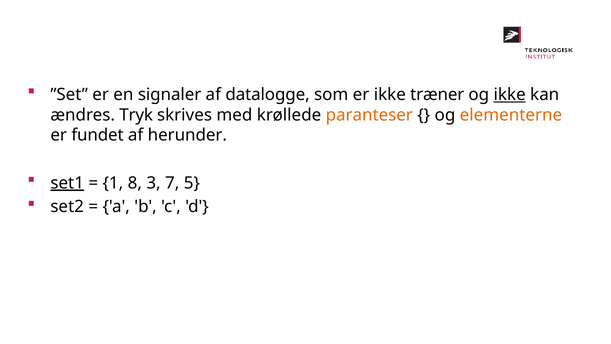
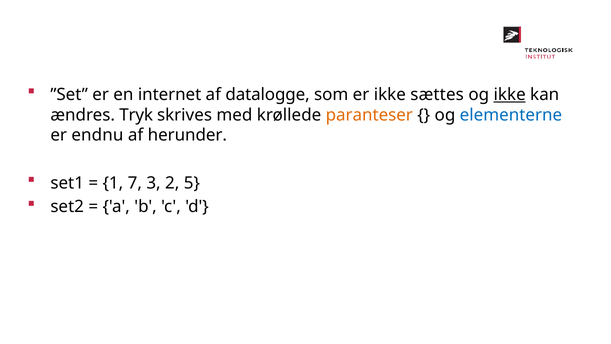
signaler: signaler -> internet
træner: træner -> sættes
elementerne colour: orange -> blue
fundet: fundet -> endnu
set1 underline: present -> none
8: 8 -> 7
7: 7 -> 2
